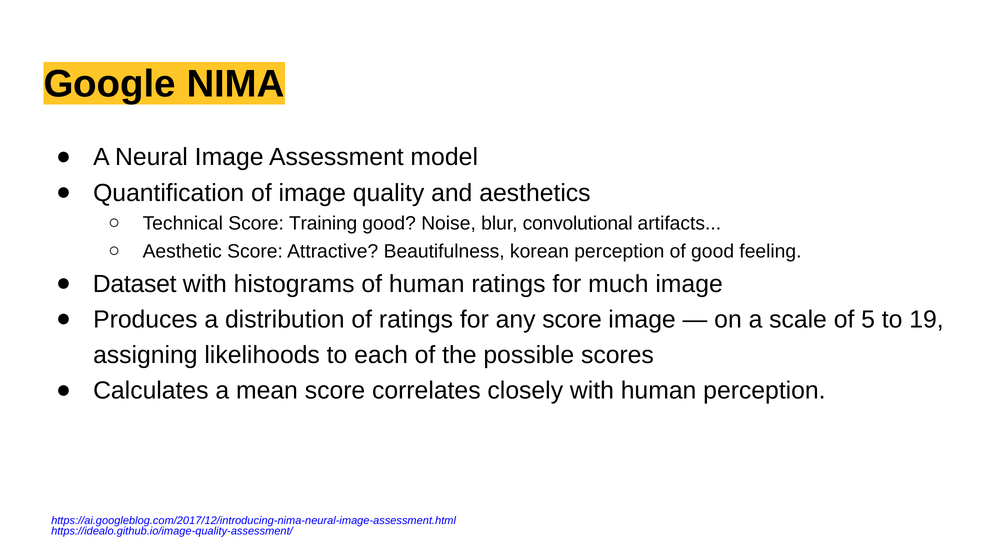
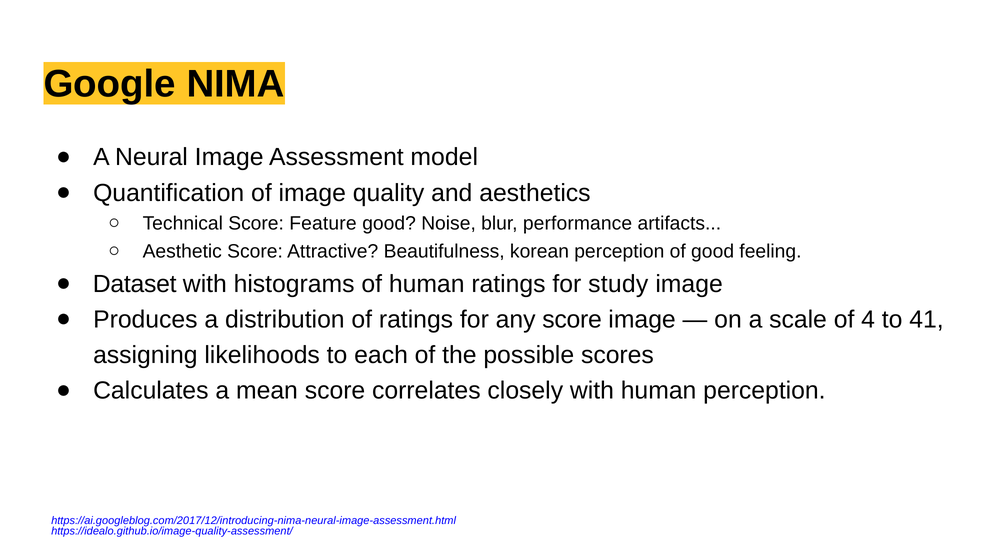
Training: Training -> Feature
convolutional: convolutional -> performance
much: much -> study
5: 5 -> 4
19: 19 -> 41
